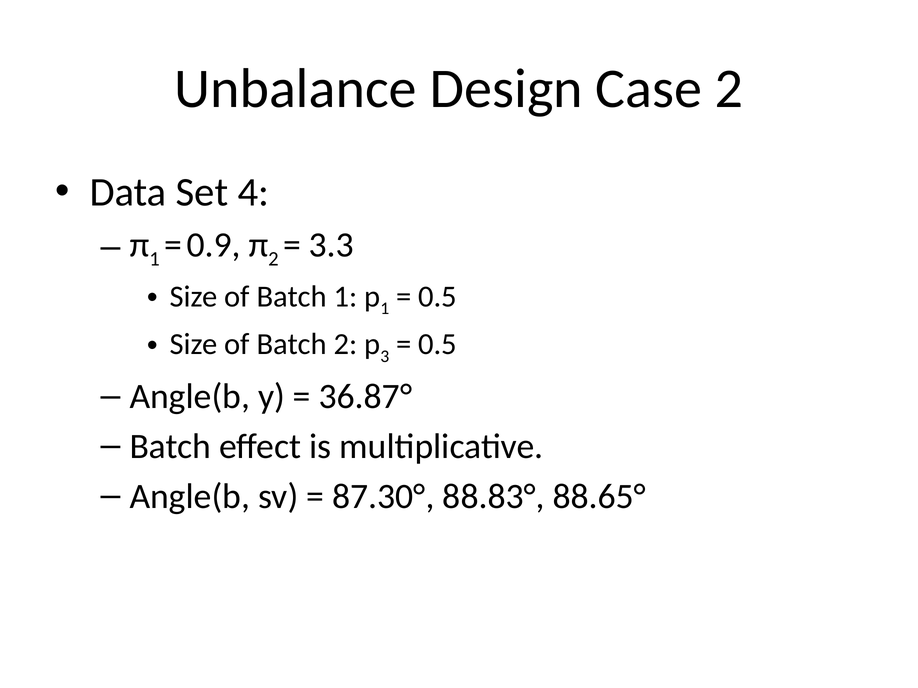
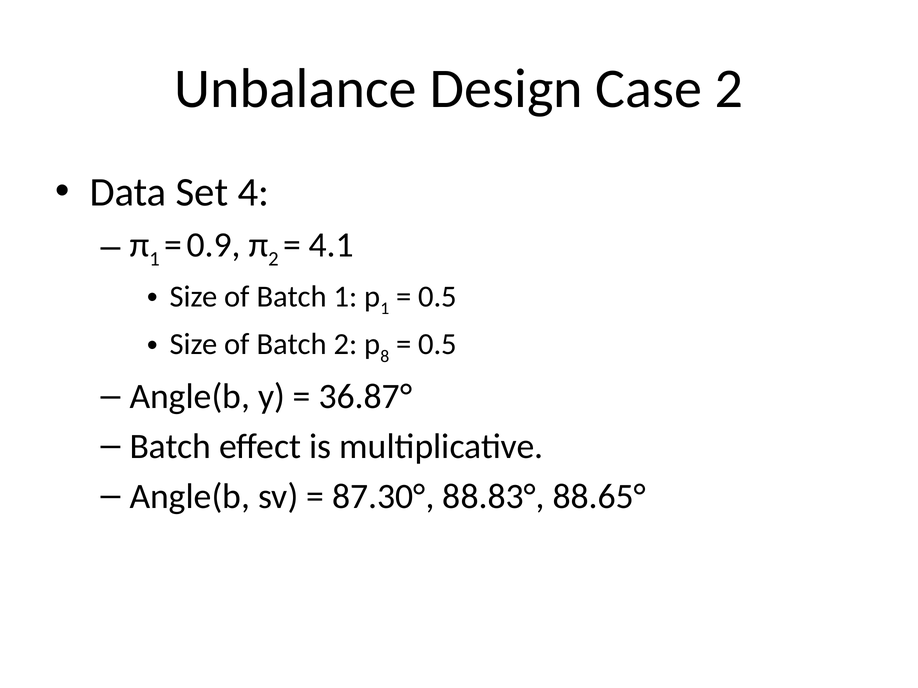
3.3: 3.3 -> 4.1
3: 3 -> 8
